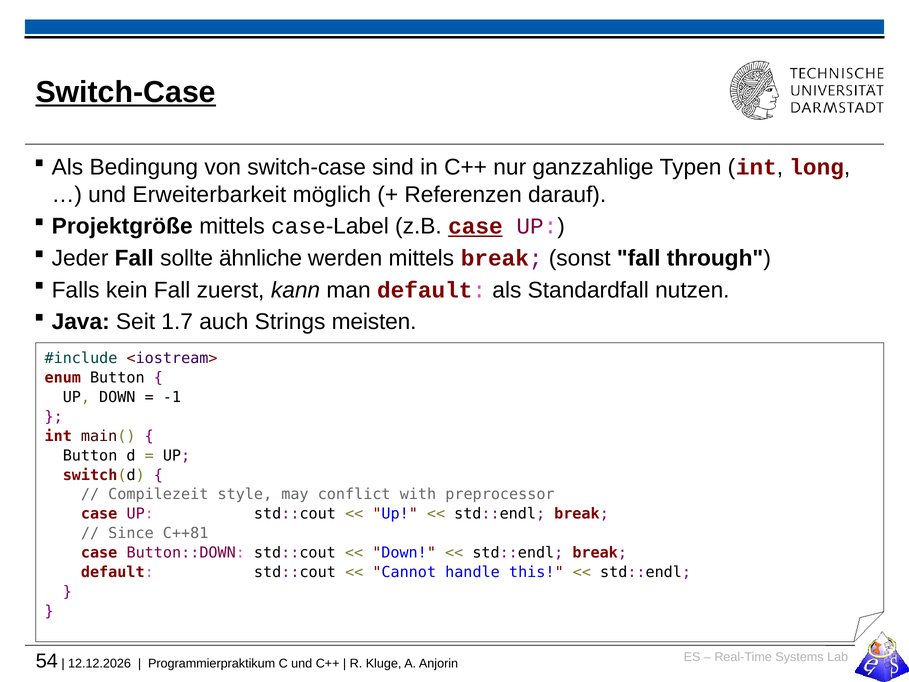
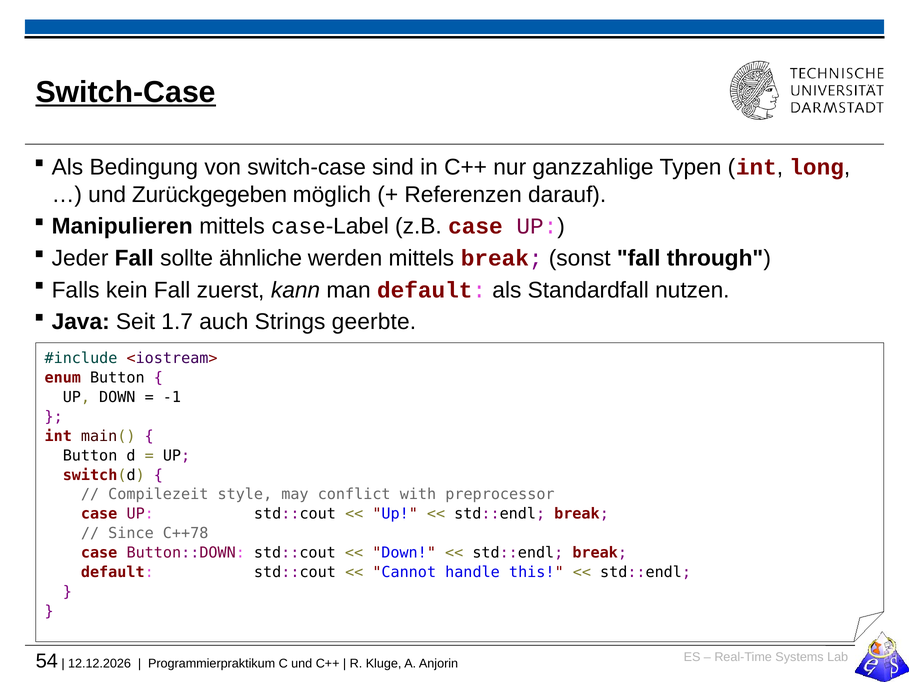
Erweiterbarkeit: Erweiterbarkeit -> Zurückgegeben
Projektgröße: Projektgröße -> Manipulieren
case at (475, 226) underline: present -> none
meisten: meisten -> geerbte
C++81: C++81 -> C++78
